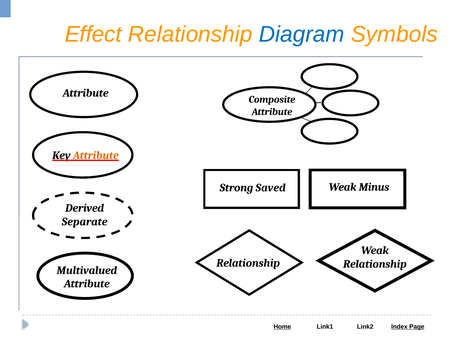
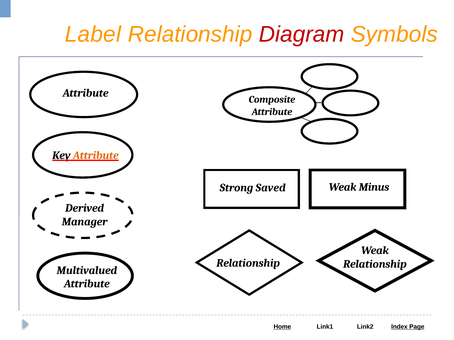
Effect: Effect -> Label
Diagram colour: blue -> red
Separate: Separate -> Manager
